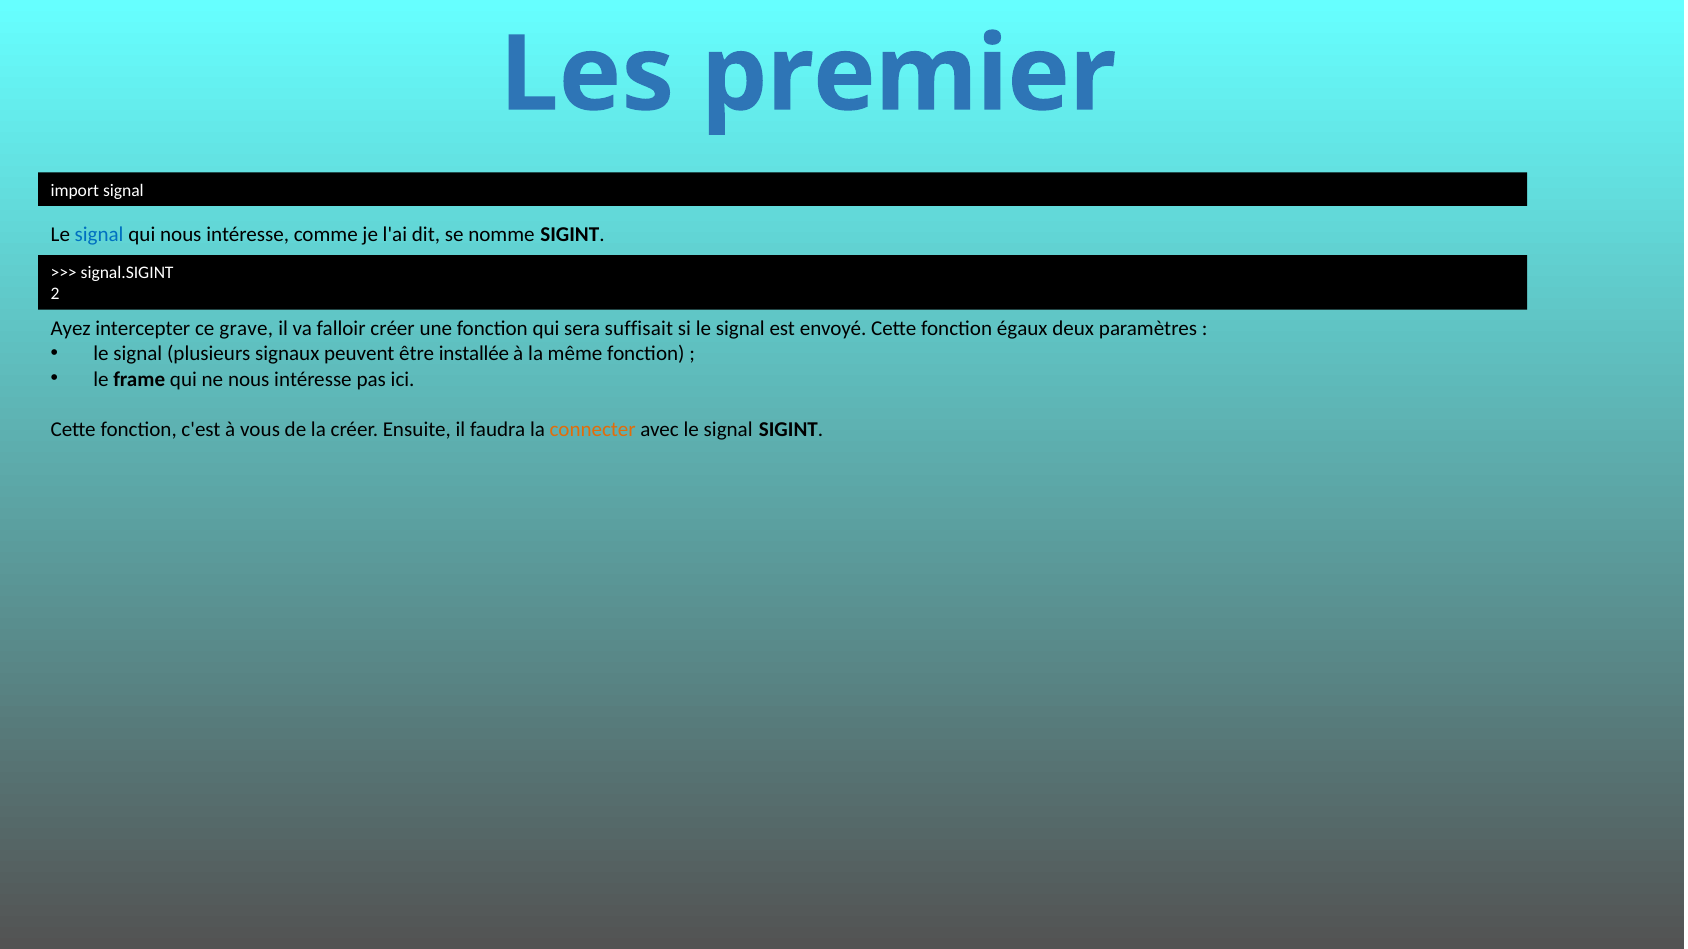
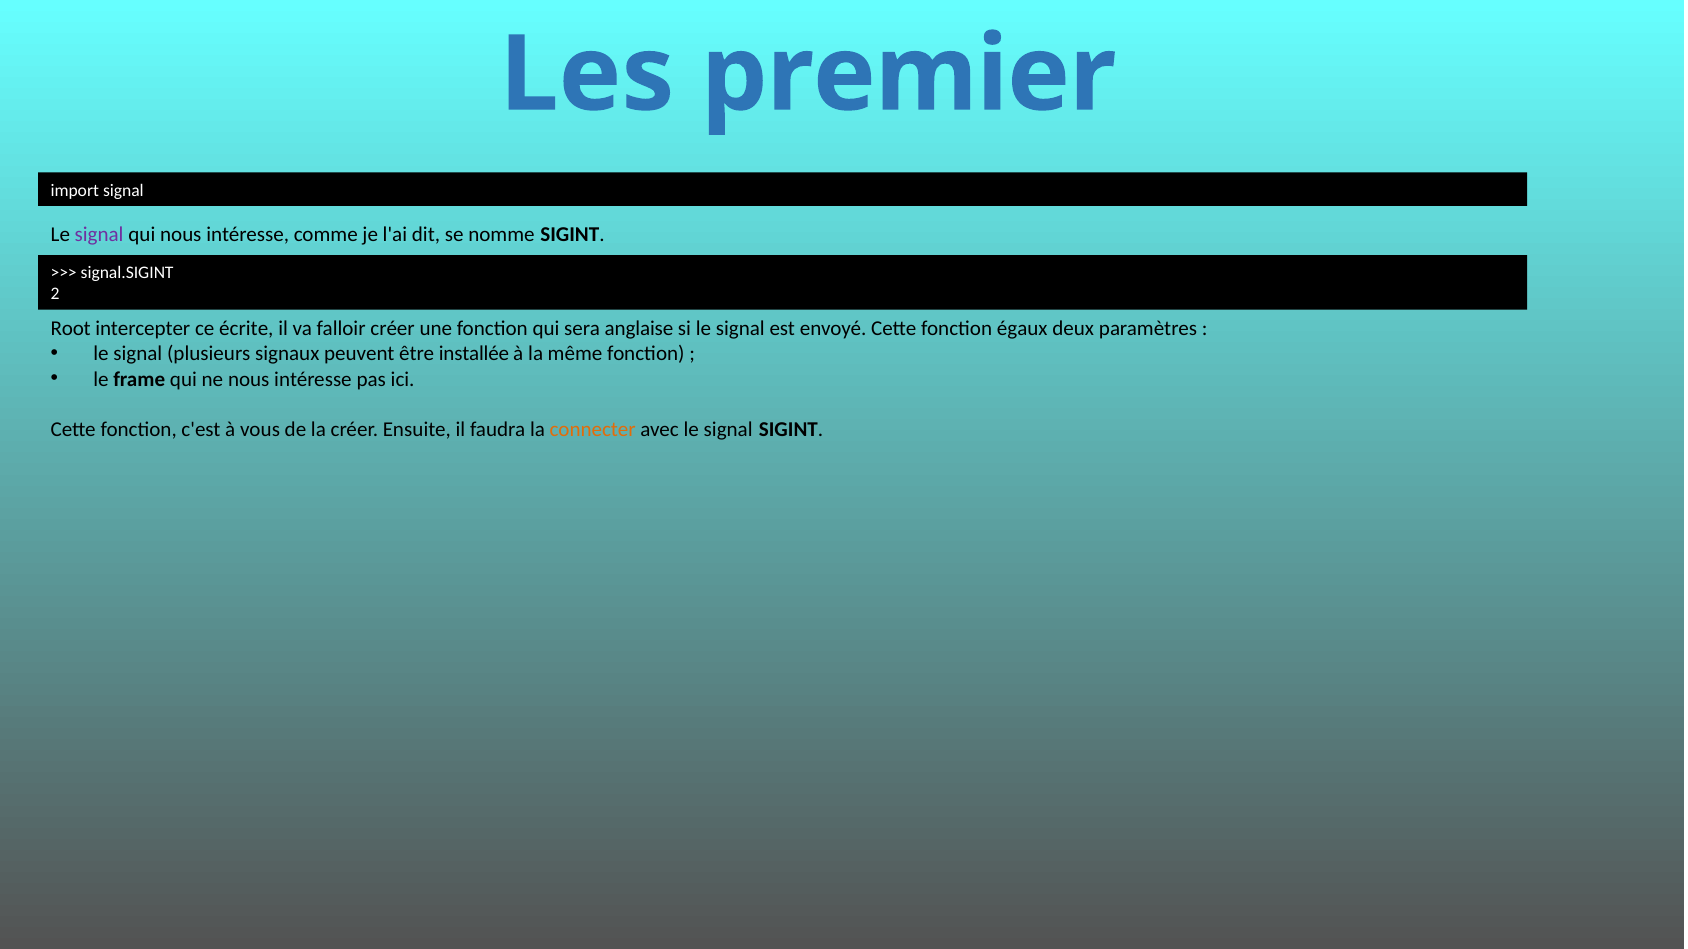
signal at (99, 235) colour: blue -> purple
Ayez: Ayez -> Root
grave: grave -> écrite
suffisait: suffisait -> anglaise
